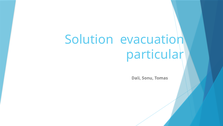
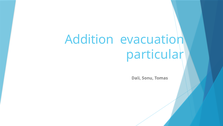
Solution: Solution -> Addition
